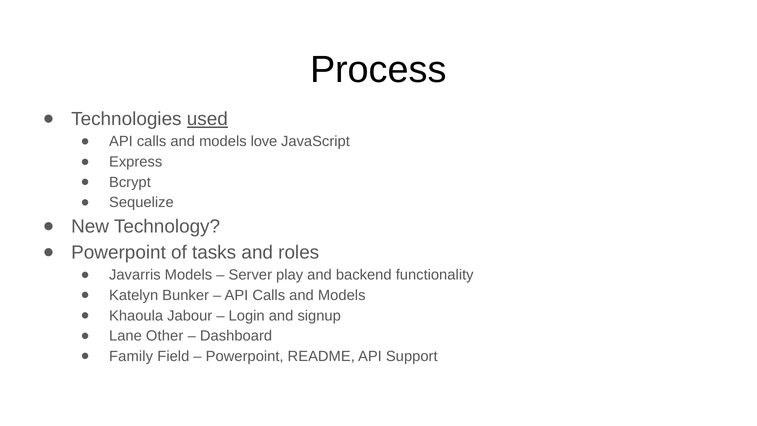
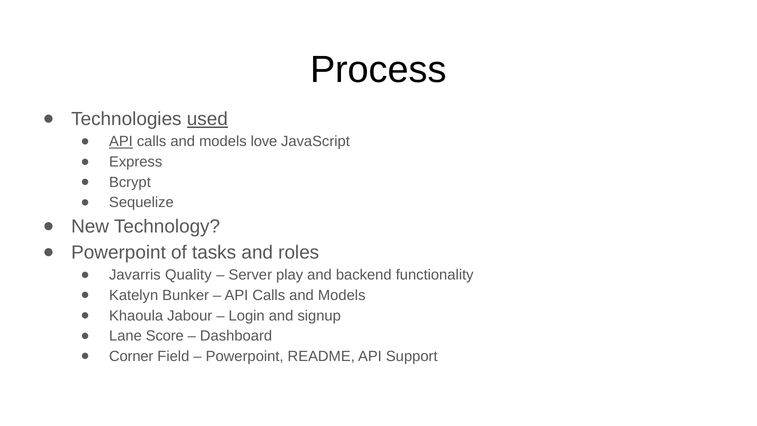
API at (121, 142) underline: none -> present
Javarris Models: Models -> Quality
Other: Other -> Score
Family: Family -> Corner
